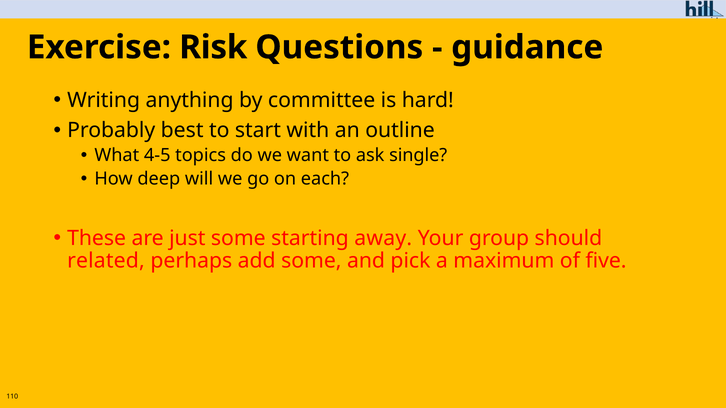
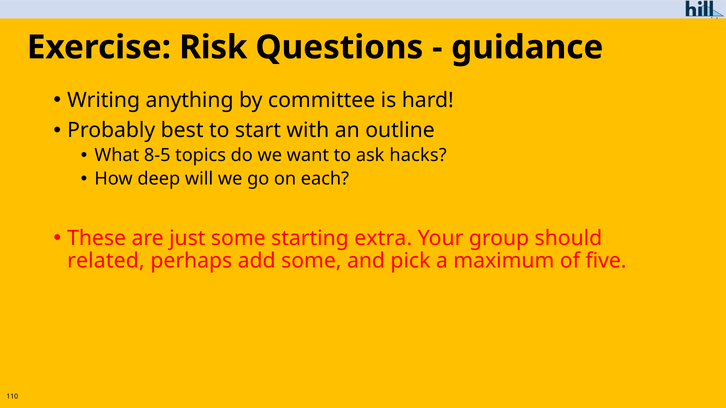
4-5: 4-5 -> 8-5
single: single -> hacks
away: away -> extra
